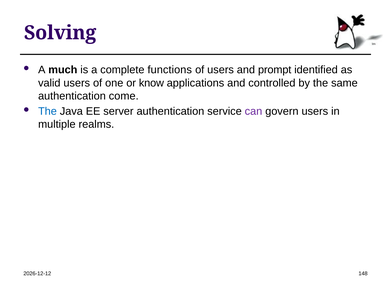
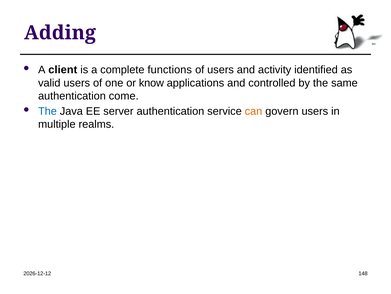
Solving: Solving -> Adding
much: much -> client
prompt: prompt -> activity
can colour: purple -> orange
